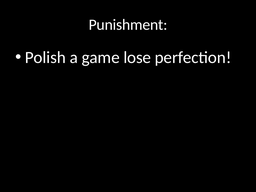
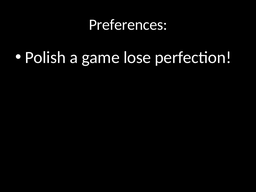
Punishment: Punishment -> Preferences
